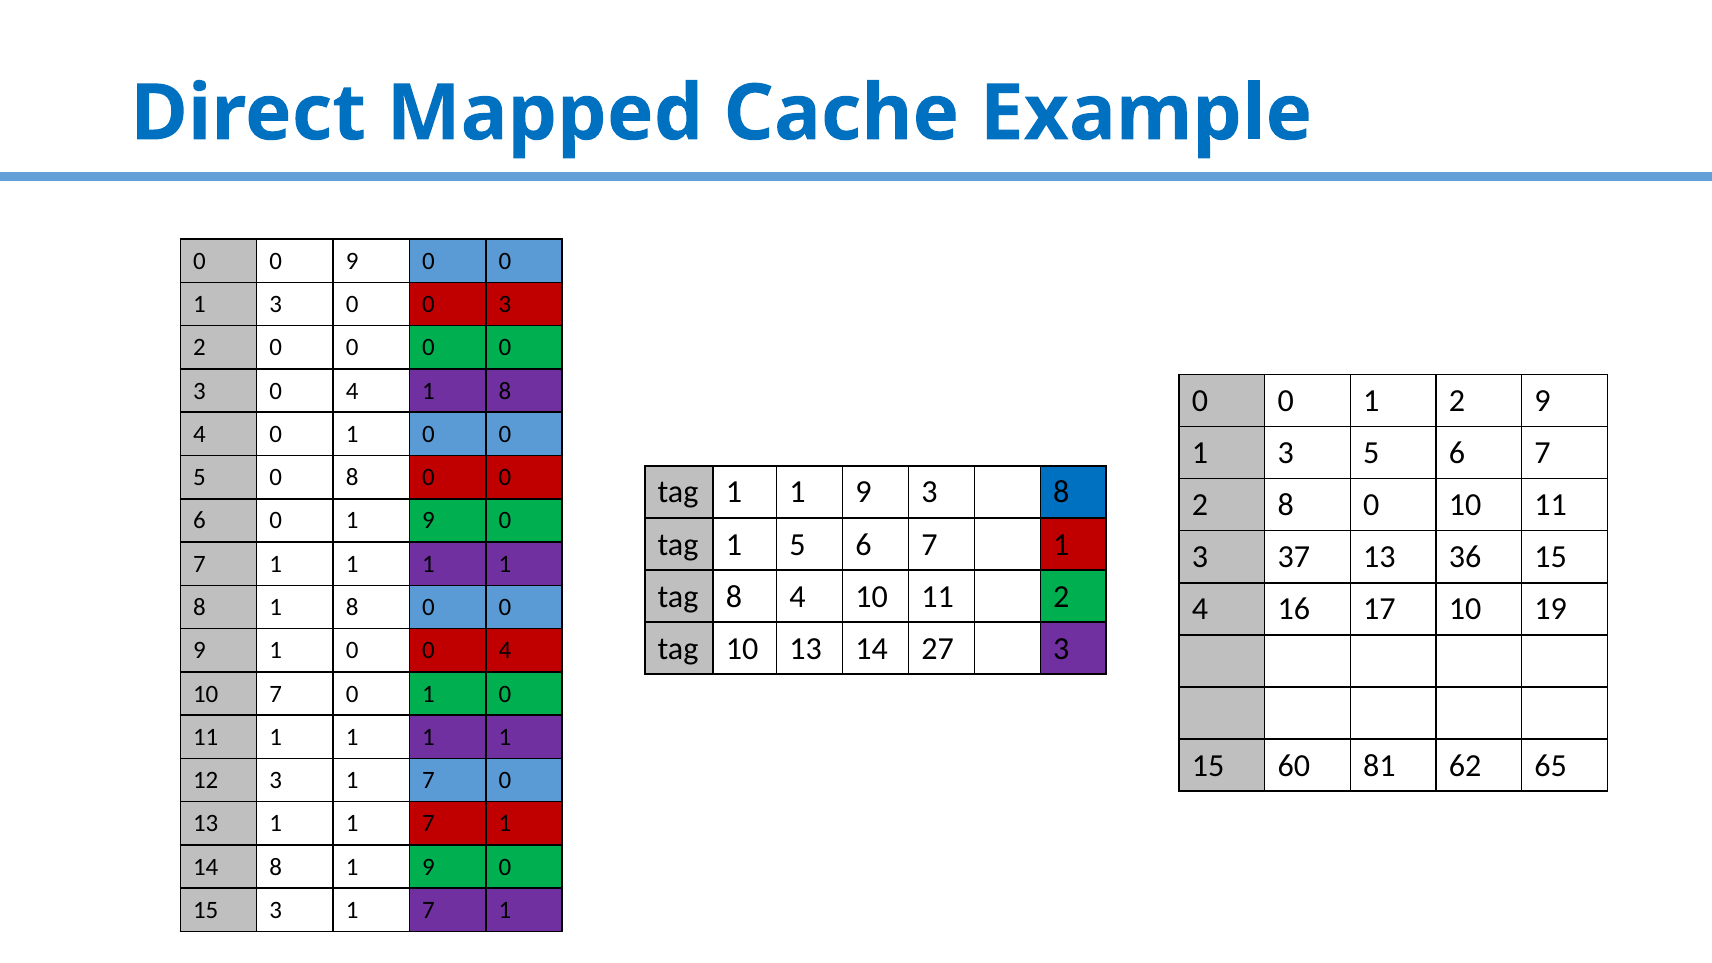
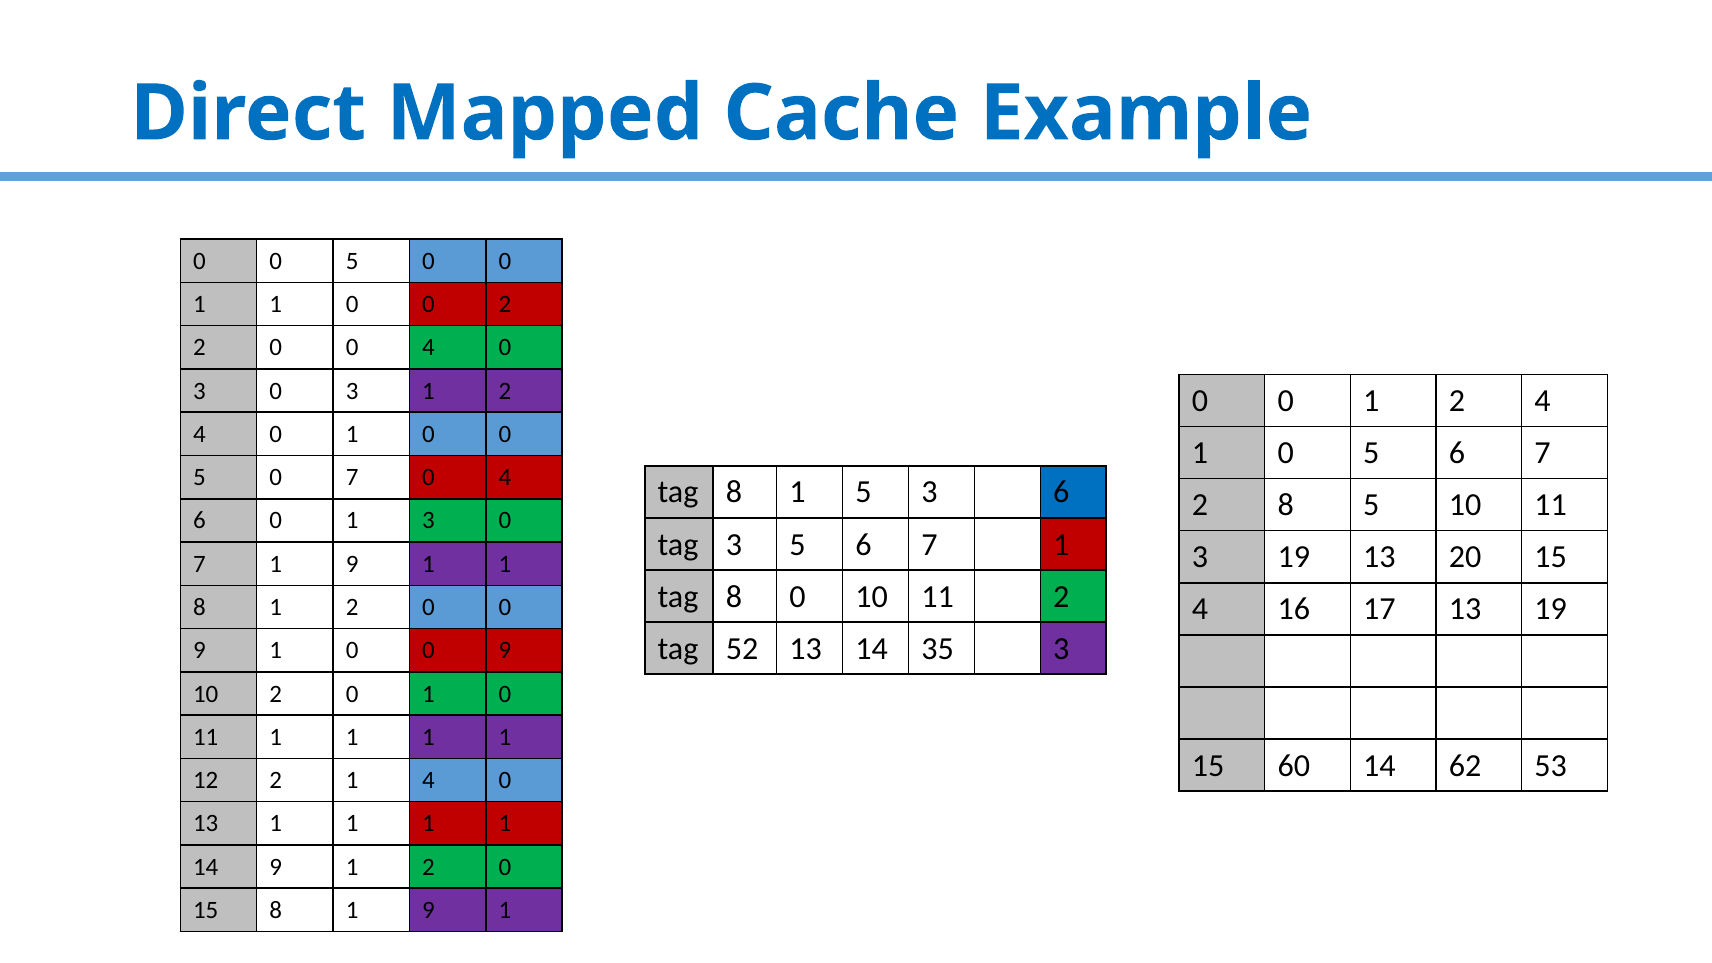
9 at (352, 261): 9 -> 5
3 at (276, 304): 3 -> 1
3 at (505, 304): 3 -> 2
2 0 0 0: 0 -> 4
3 0 4: 4 -> 3
8 at (505, 391): 8 -> 2
0 1 2 9: 9 -> 4
3 at (1286, 453): 3 -> 0
5 0 8: 8 -> 7
0 at (505, 477): 0 -> 4
1 at (734, 492): 1 -> 8
9 at (863, 492): 9 -> 5
3 8: 8 -> 6
2 8 0: 0 -> 5
0 1 9: 9 -> 3
1 at (734, 544): 1 -> 3
3 37: 37 -> 19
36: 36 -> 20
7 1 1: 1 -> 9
tag 8 4: 4 -> 0
17 10: 10 -> 13
8 1 8: 8 -> 2
tag 10: 10 -> 52
27: 27 -> 35
1 0 0 4: 4 -> 9
10 7: 7 -> 2
60 81: 81 -> 14
65: 65 -> 53
12 3: 3 -> 2
7 at (429, 780): 7 -> 4
13 1 1 7: 7 -> 1
14 8: 8 -> 9
9 at (429, 867): 9 -> 2
15 3: 3 -> 8
7 at (429, 910): 7 -> 9
